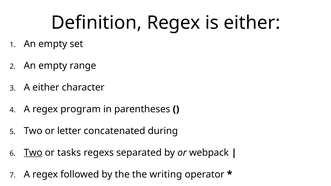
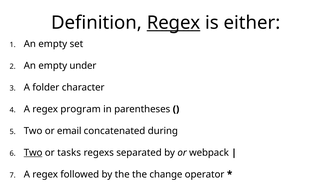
Regex at (174, 23) underline: none -> present
range: range -> under
A either: either -> folder
letter: letter -> email
writing: writing -> change
